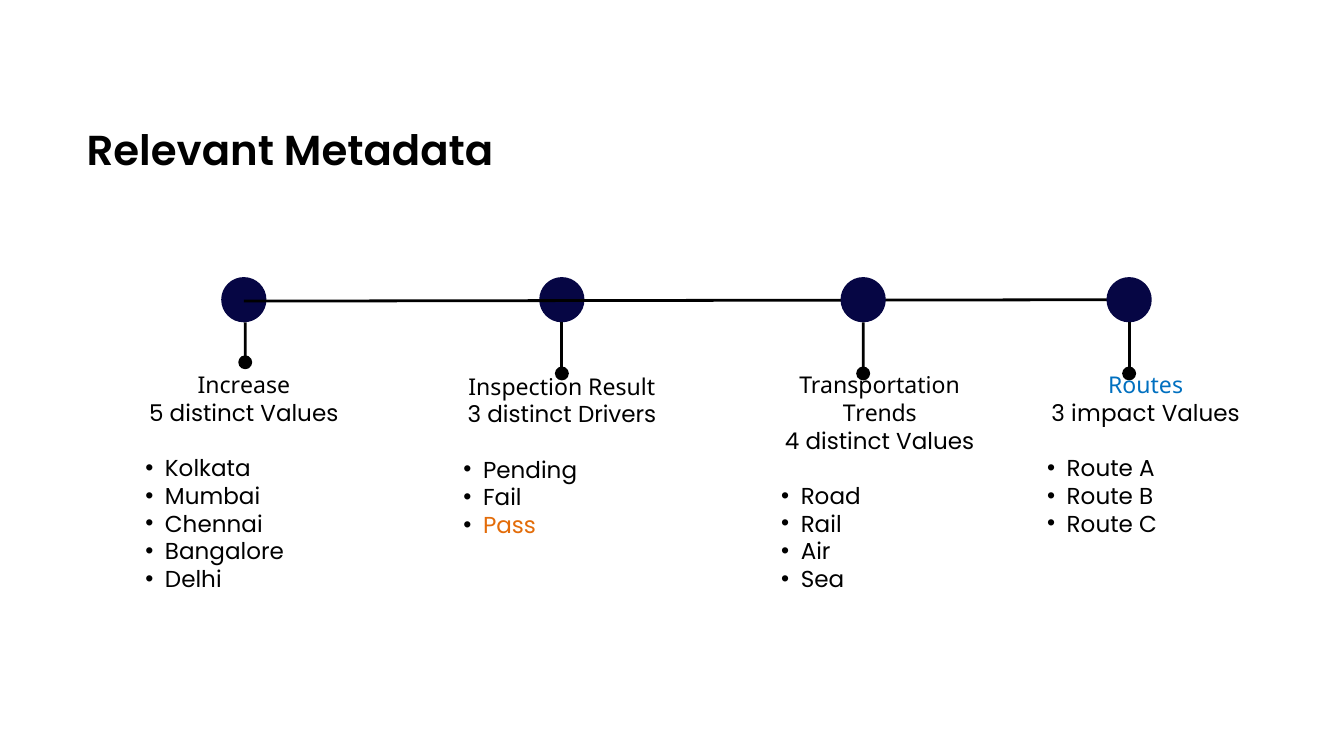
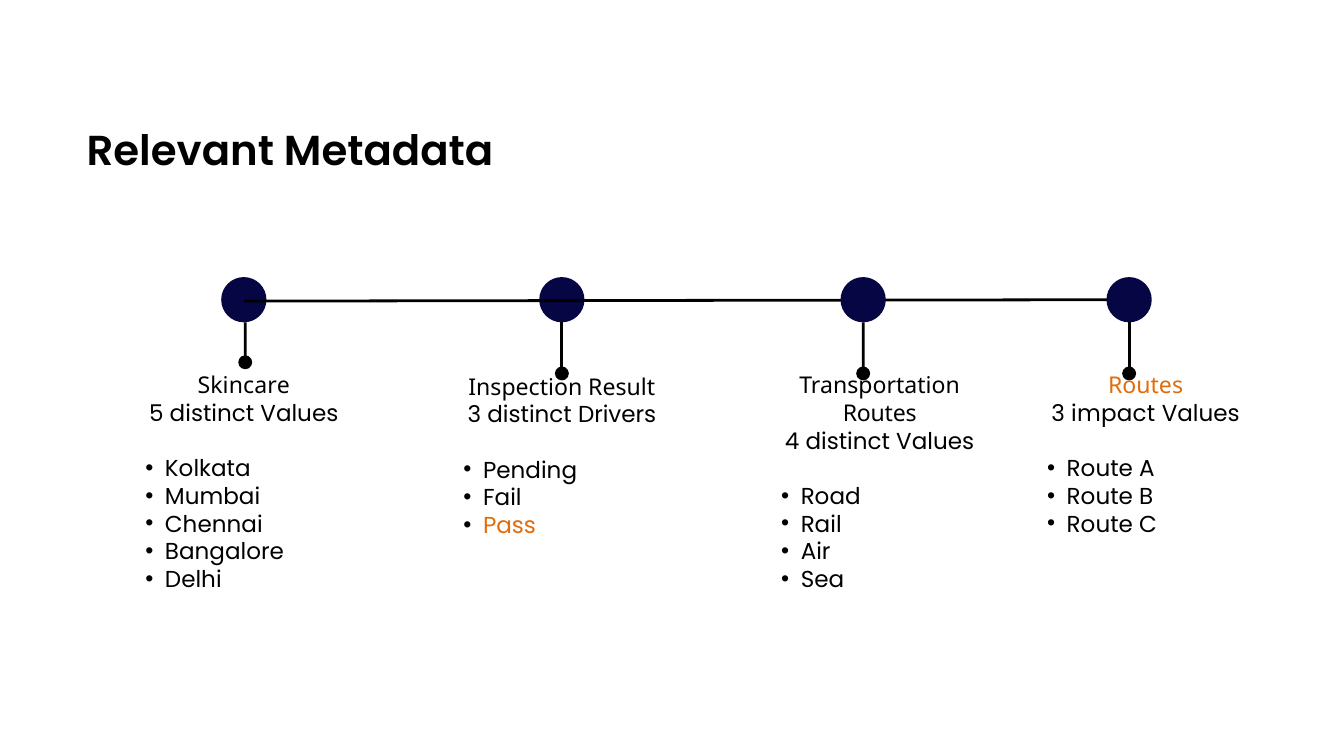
Increase: Increase -> Skincare
Routes at (1146, 386) colour: blue -> orange
Trends at (880, 414): Trends -> Routes
